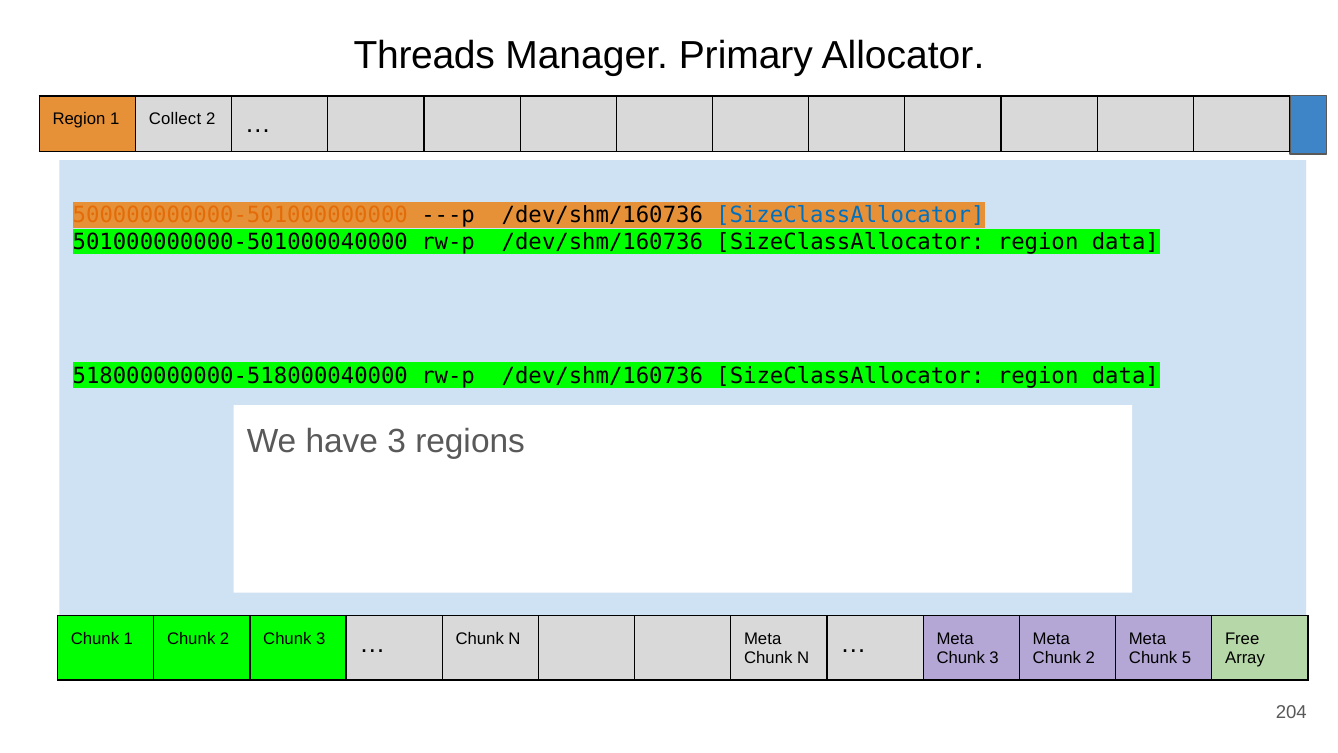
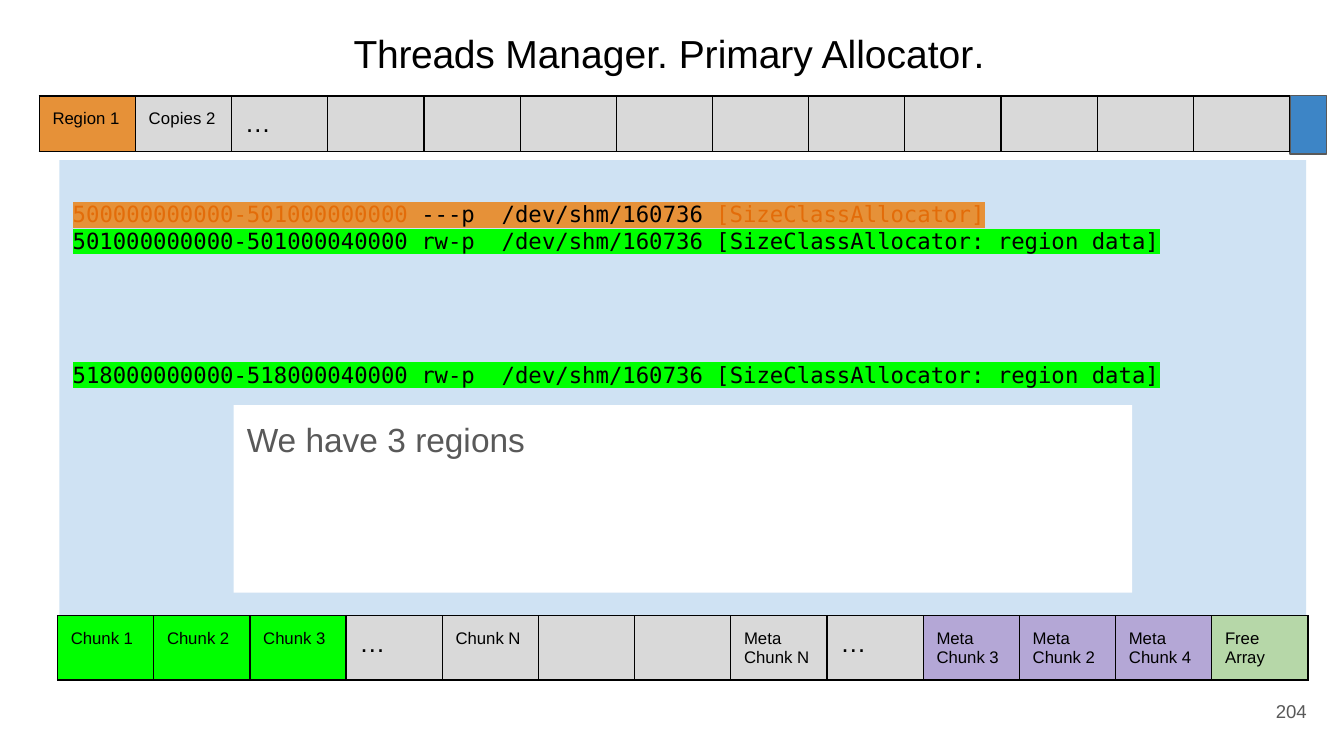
Collect: Collect -> Copies
SizeClassAllocator at (850, 215) colour: blue -> orange
5: 5 -> 4
